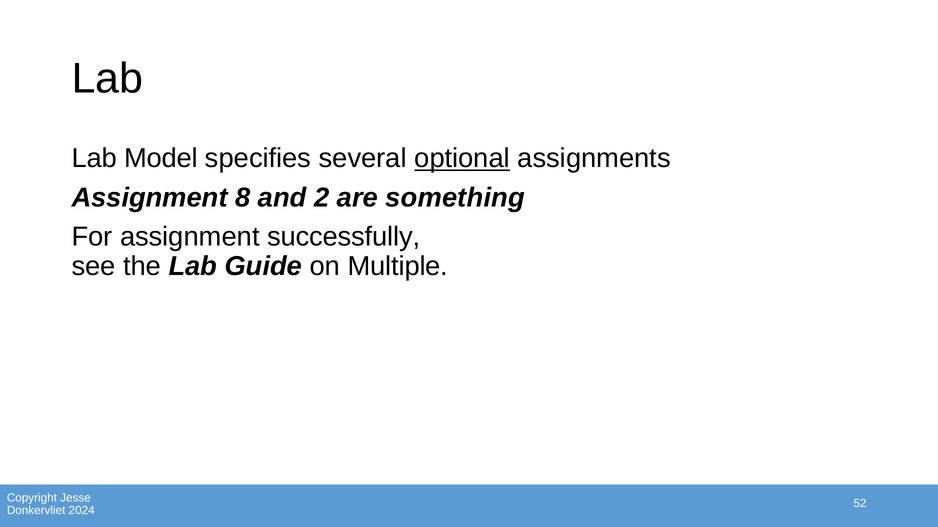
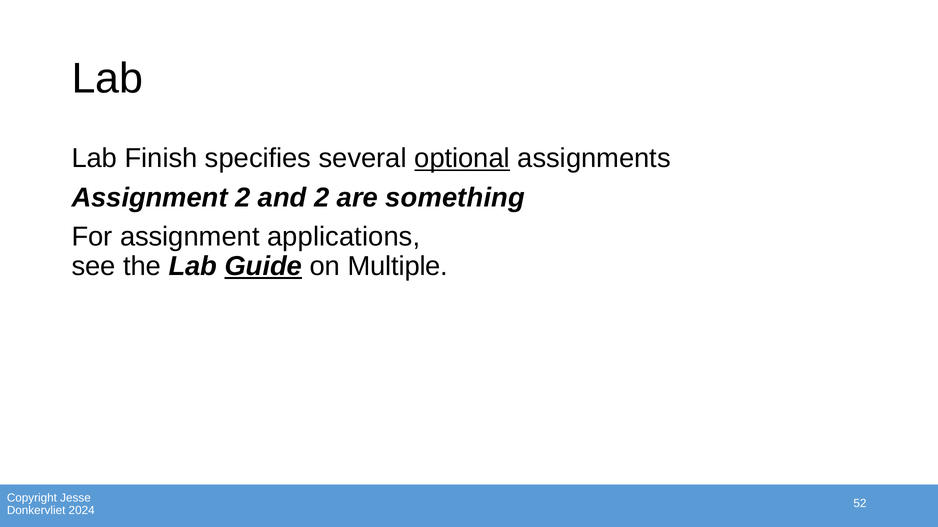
Model: Model -> Finish
Assignment 8: 8 -> 2
successfully: successfully -> applications
Guide underline: none -> present
